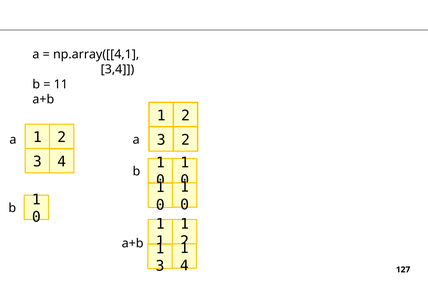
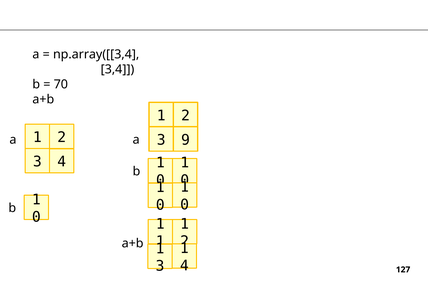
np.array([[4,1: np.array([[4,1 -> np.array([[3,4
11: 11 -> 70
3 2: 2 -> 9
